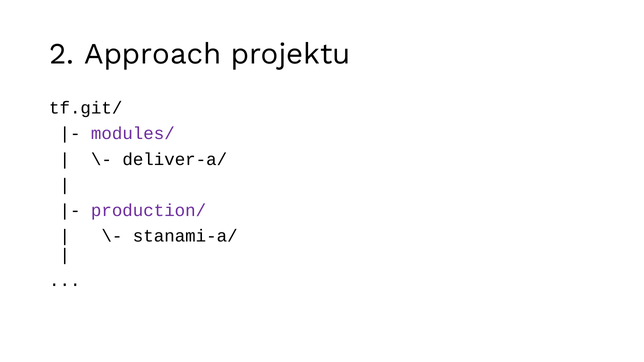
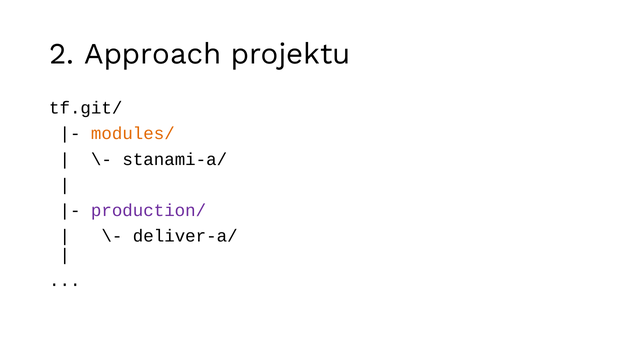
modules/ colour: purple -> orange
deliver-a/: deliver-a/ -> stanami-a/
stanami-a/: stanami-a/ -> deliver-a/
